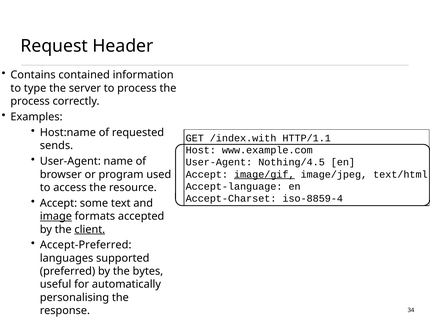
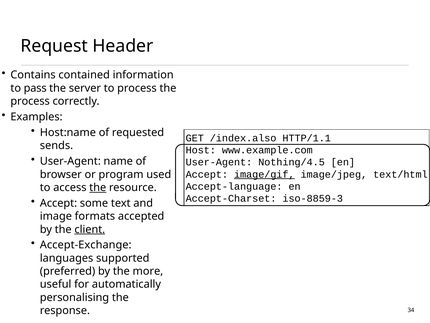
type: type -> pass
/index.with: /index.with -> /index.also
the at (98, 187) underline: none -> present
iso-8859-4: iso-8859-4 -> iso-8859-3
image underline: present -> none
Accept-Preferred: Accept-Preferred -> Accept-Exchange
bytes: bytes -> more
